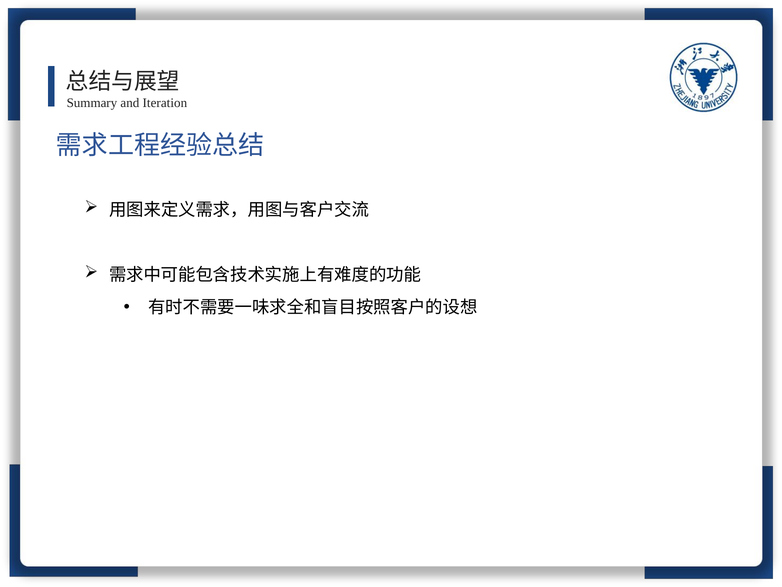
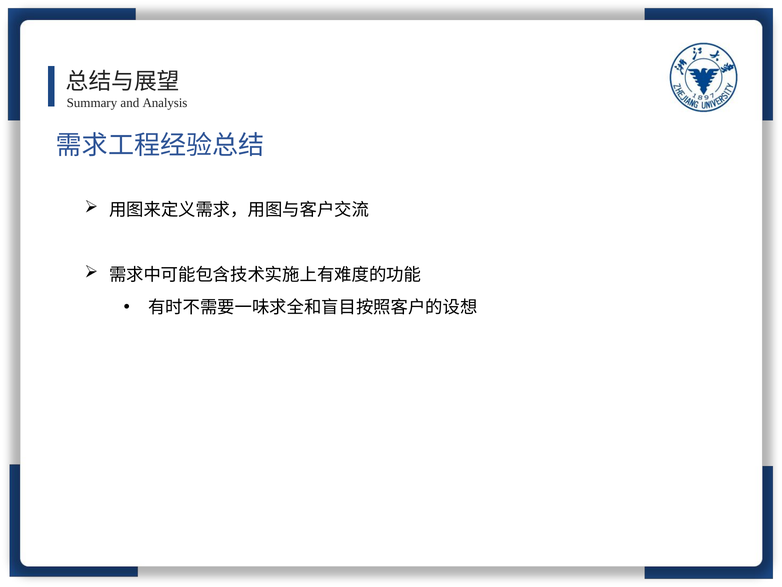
Iteration: Iteration -> Analysis
